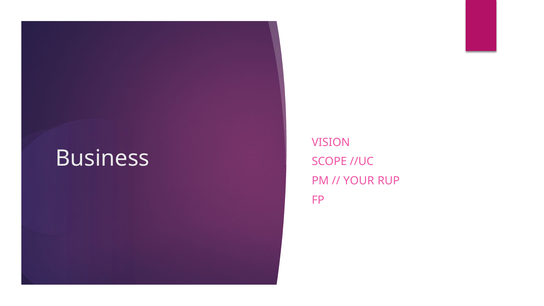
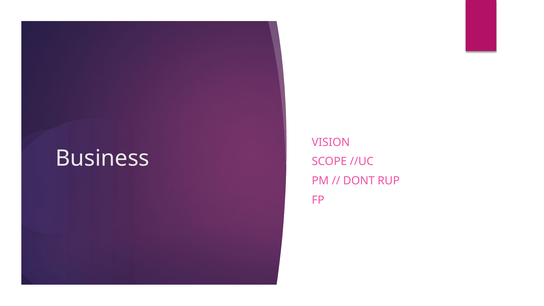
YOUR: YOUR -> DONT
